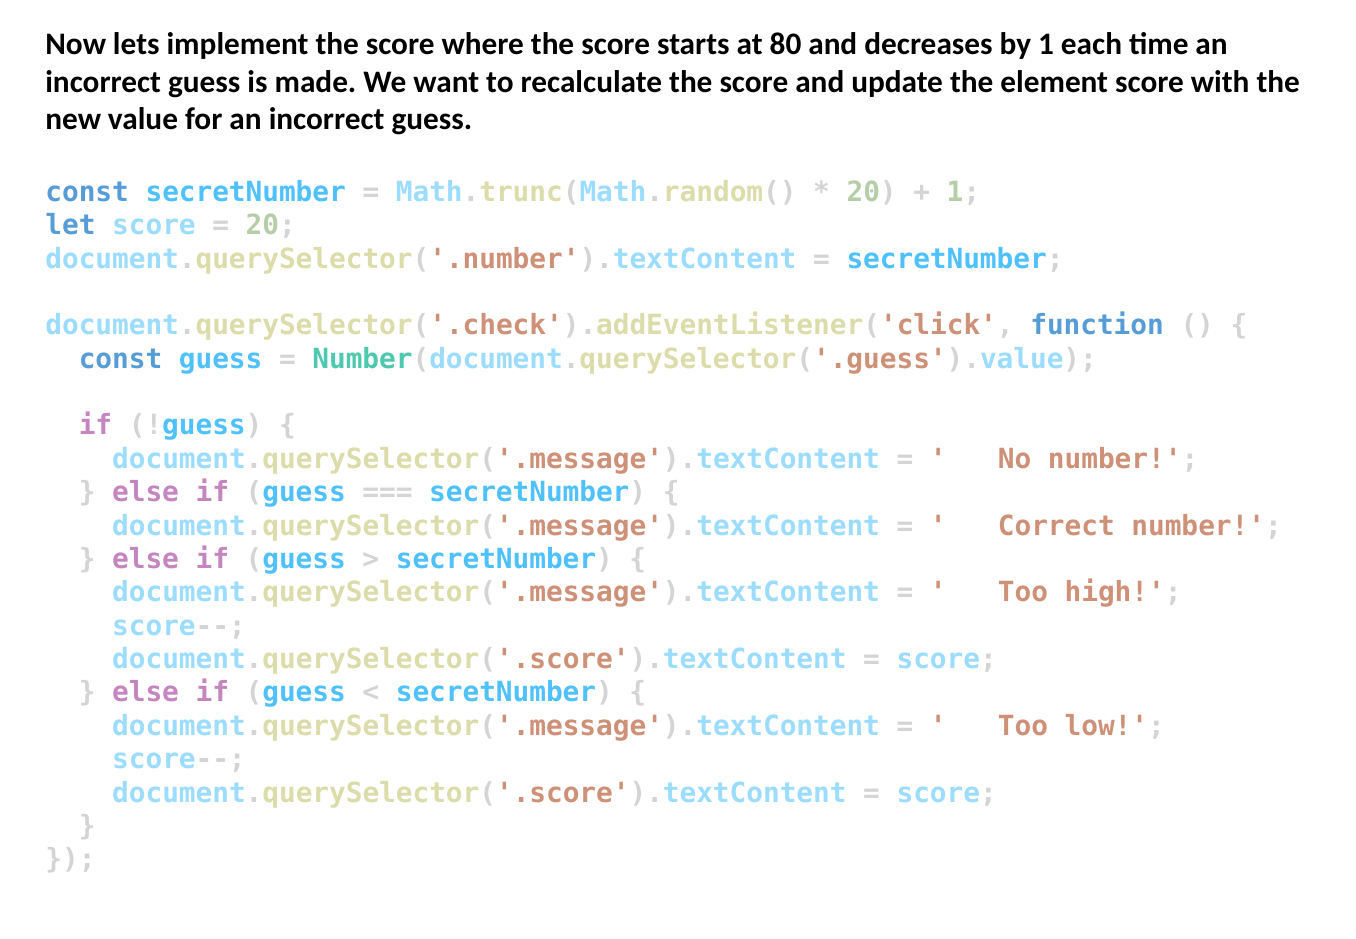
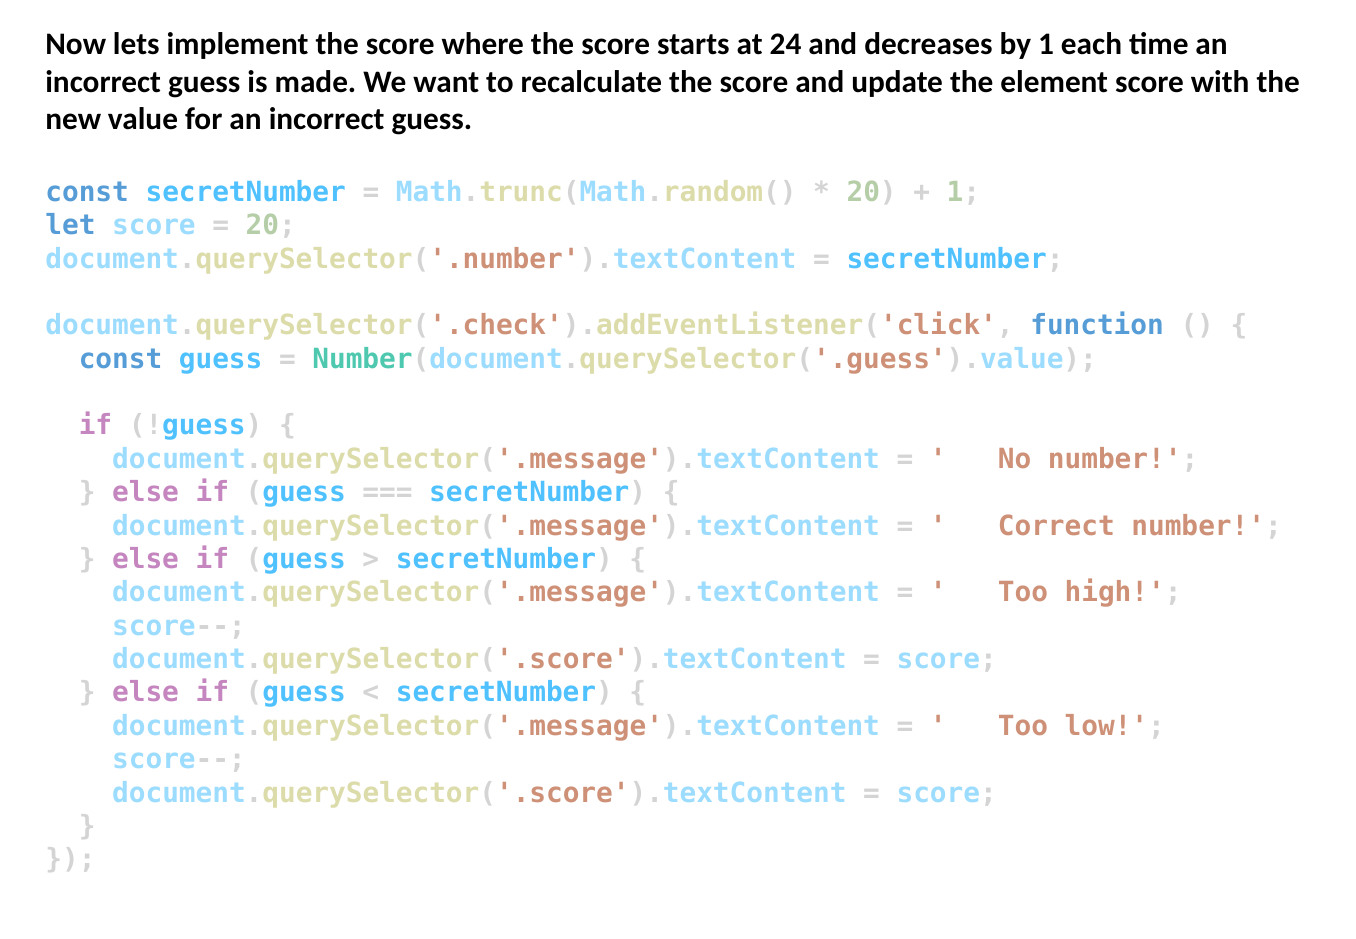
80: 80 -> 24
